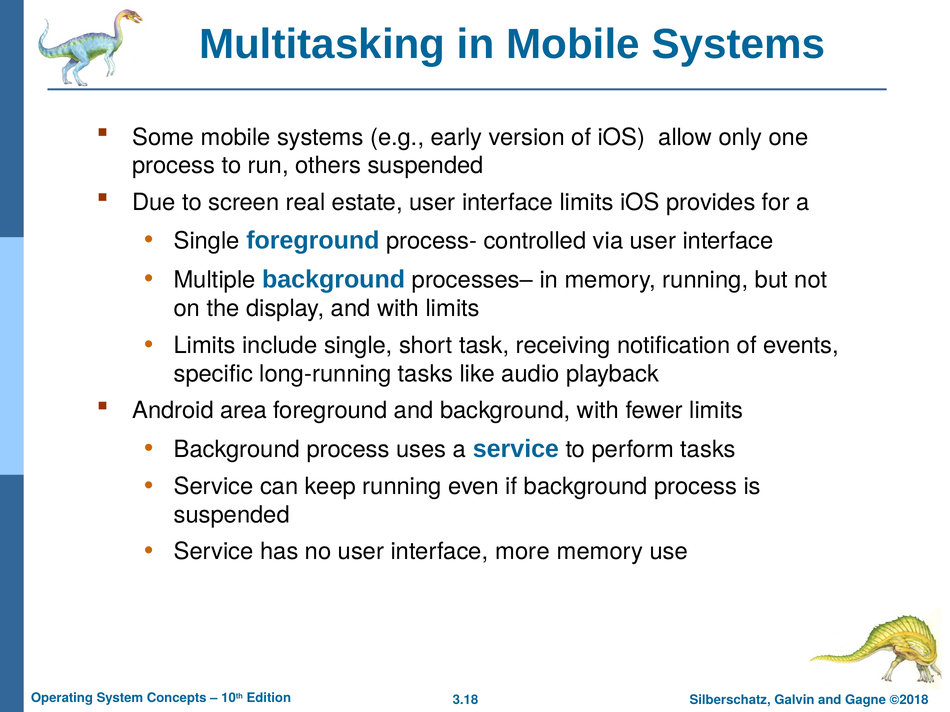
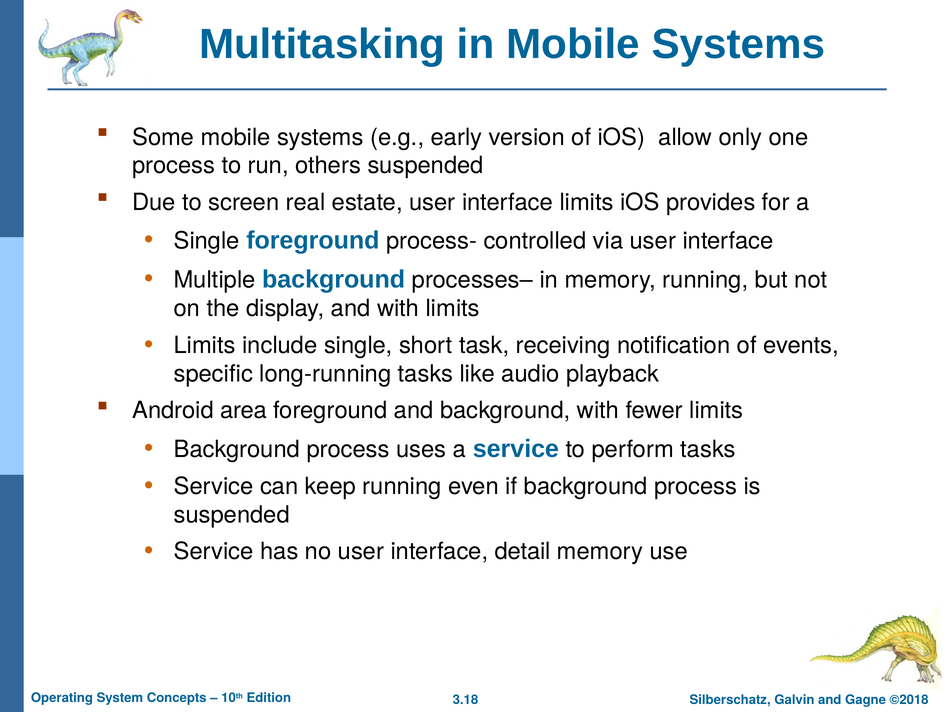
more: more -> detail
